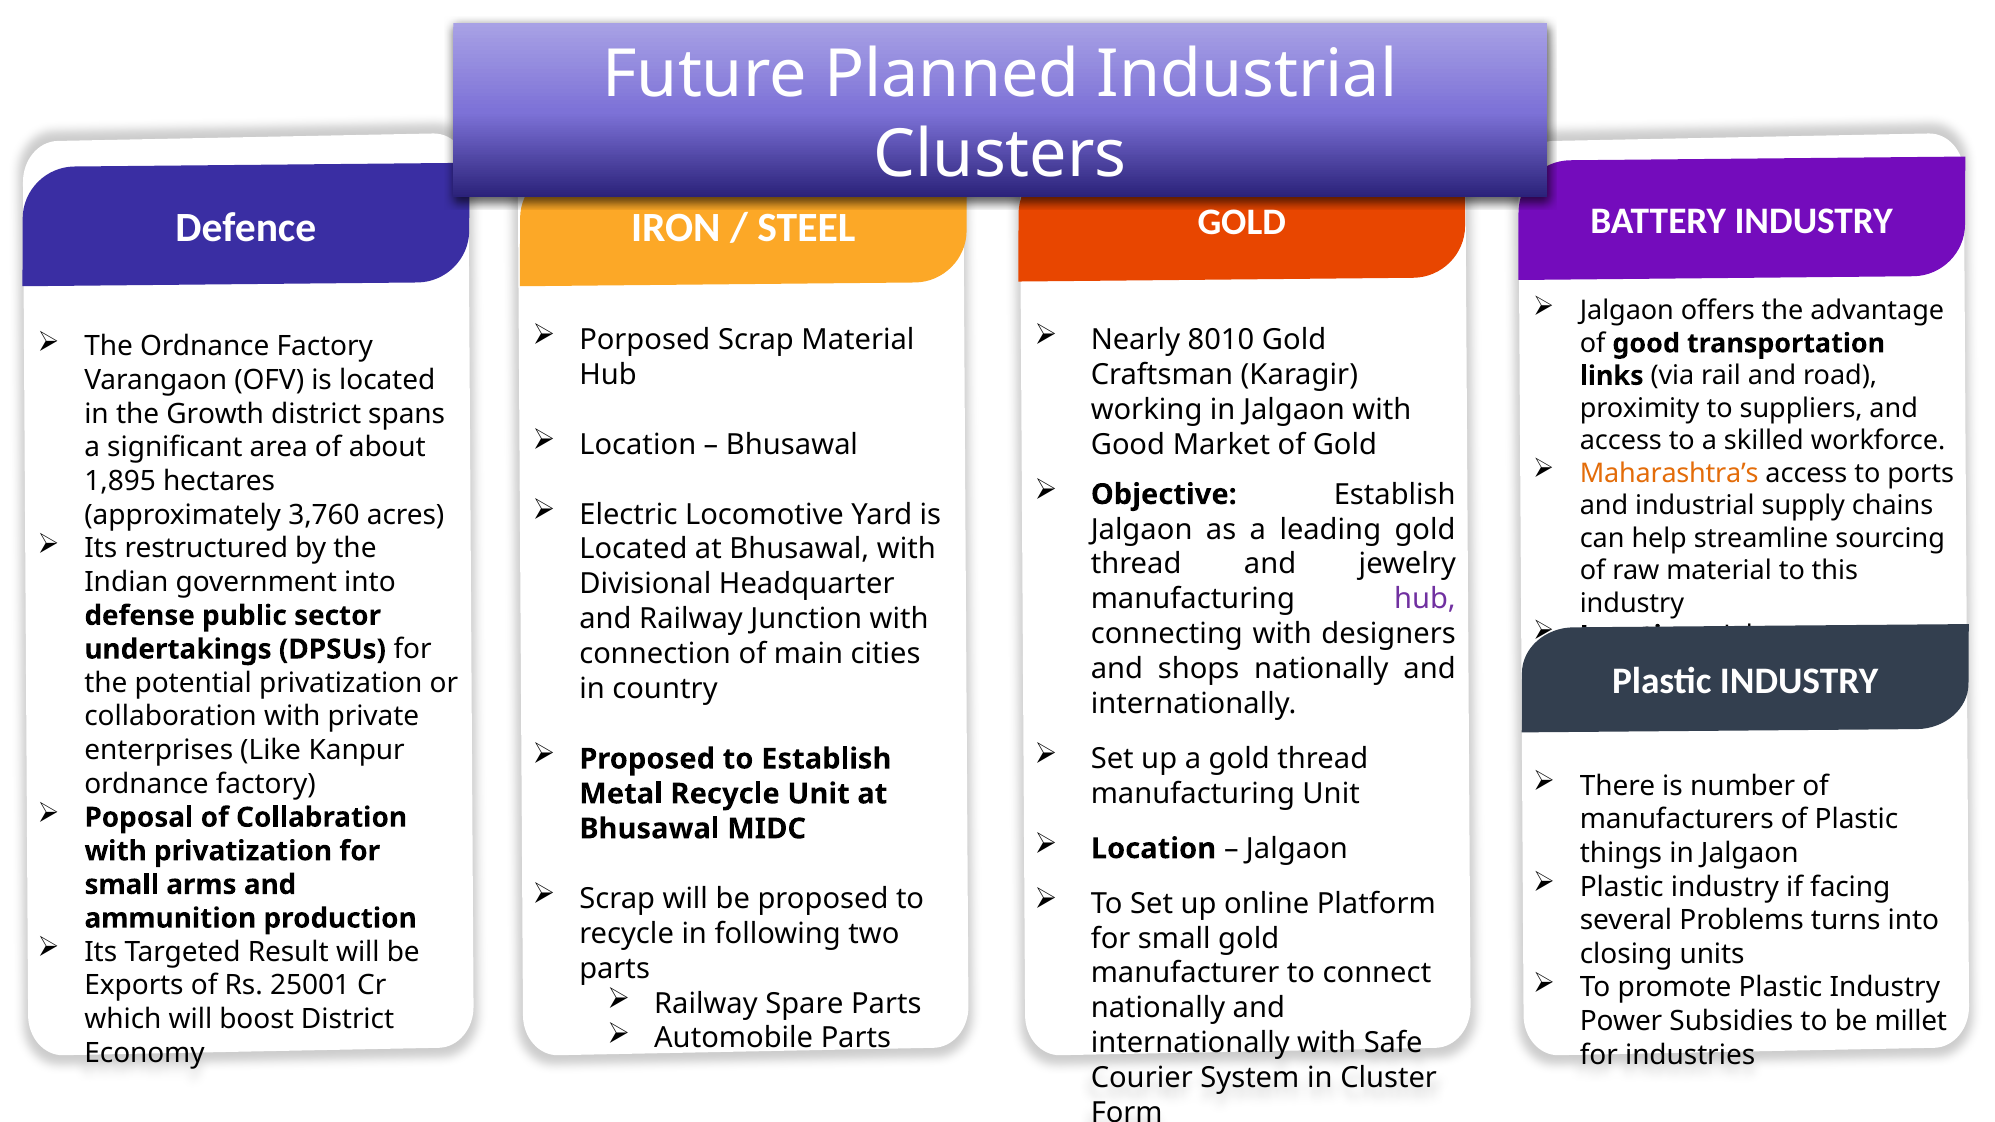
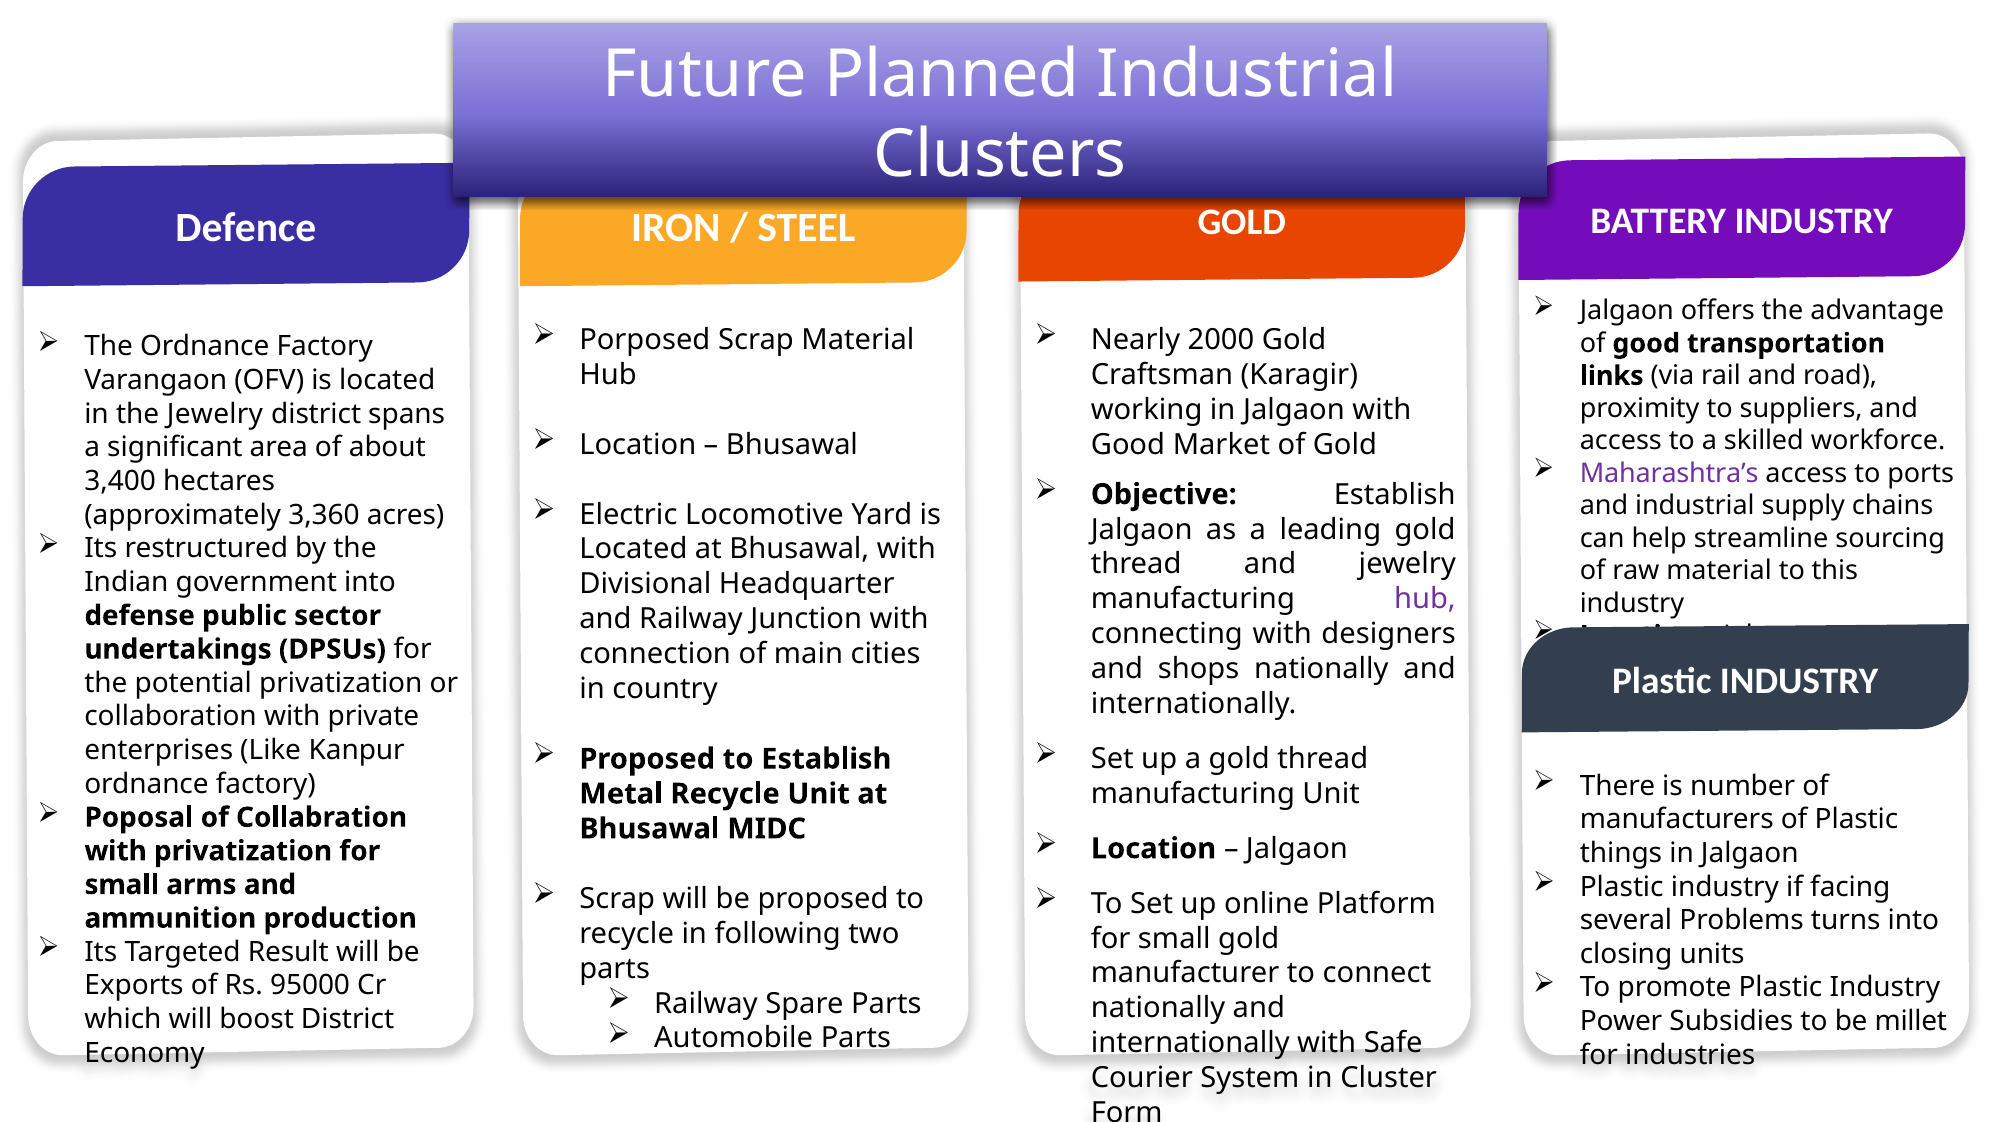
8010: 8010 -> 2000
the Growth: Growth -> Jewelry
Maharashtra’s colour: orange -> purple
1,895: 1,895 -> 3,400
3,760: 3,760 -> 3,360
25001: 25001 -> 95000
